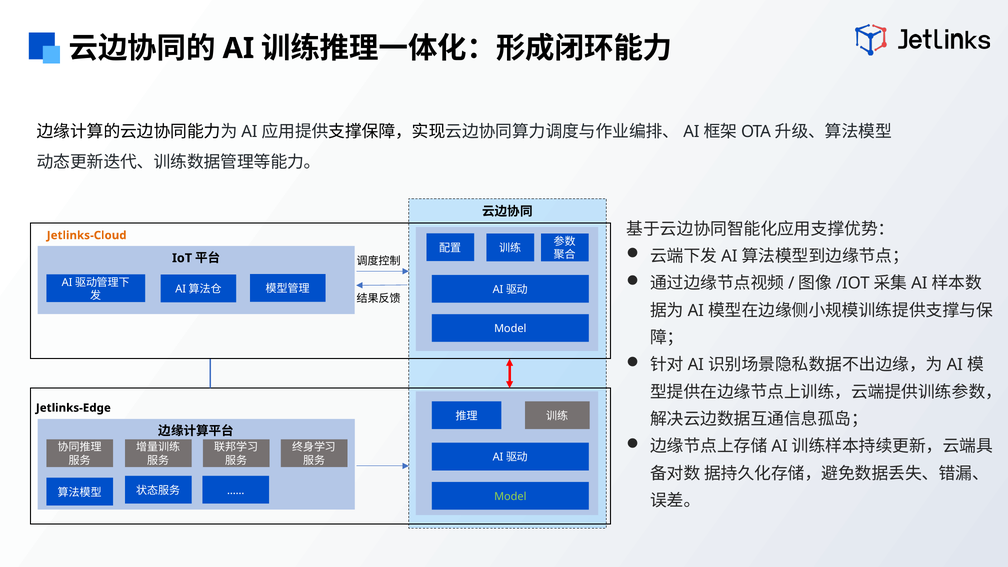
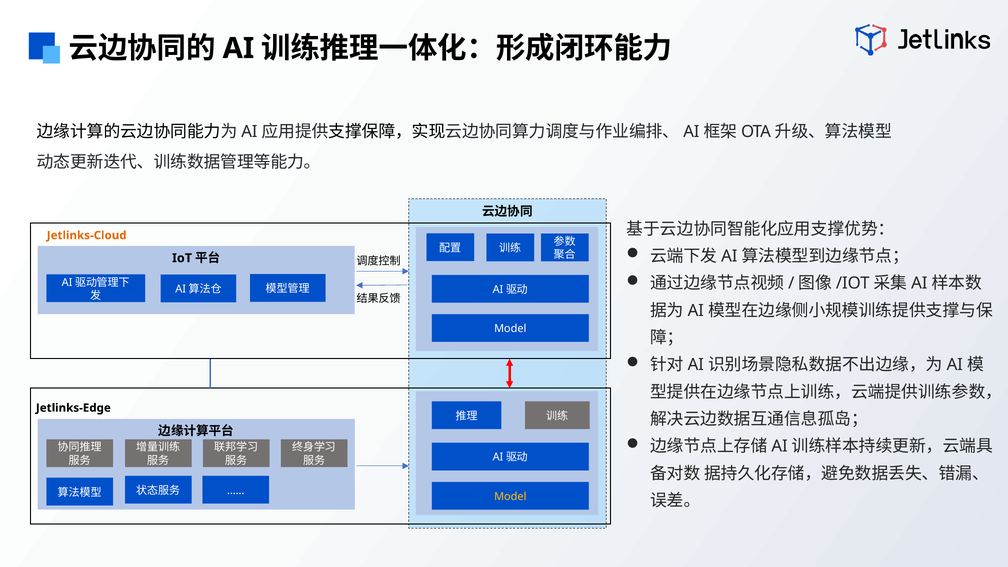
Model at (510, 497) colour: light green -> yellow
